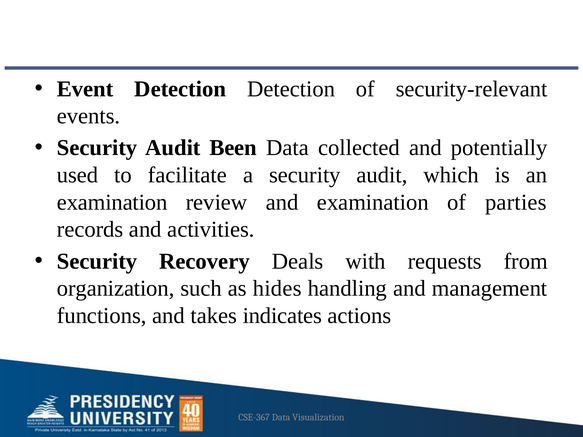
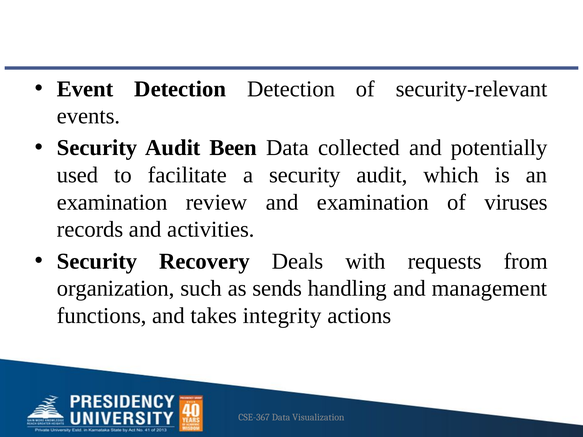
parties: parties -> viruses
hides: hides -> sends
indicates: indicates -> integrity
